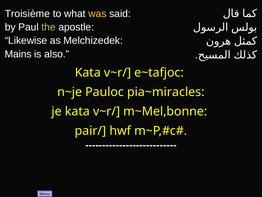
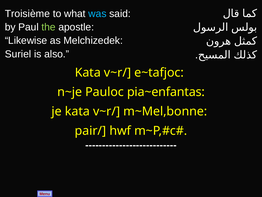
was colour: yellow -> light blue
Mains: Mains -> Suriel
pia~miracles: pia~miracles -> pia~enfantas
